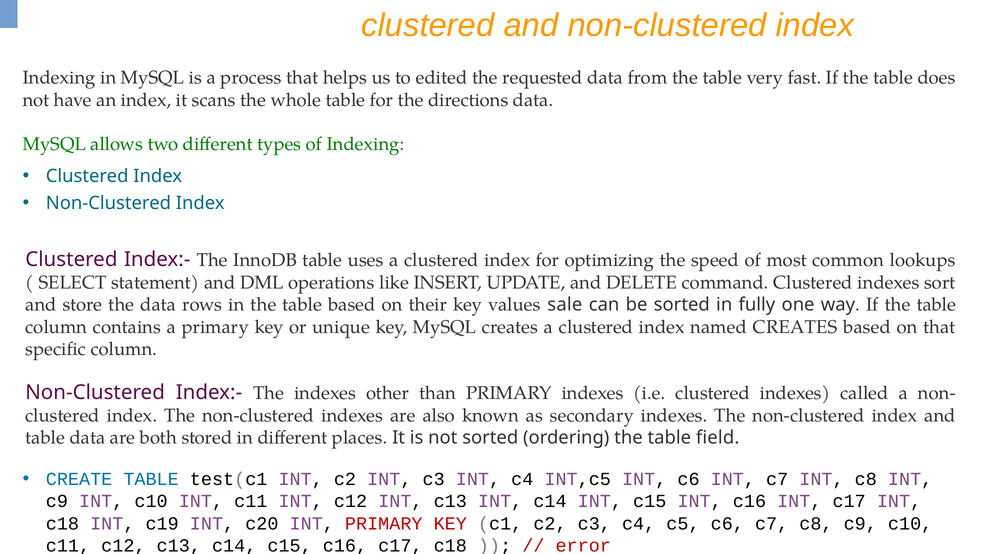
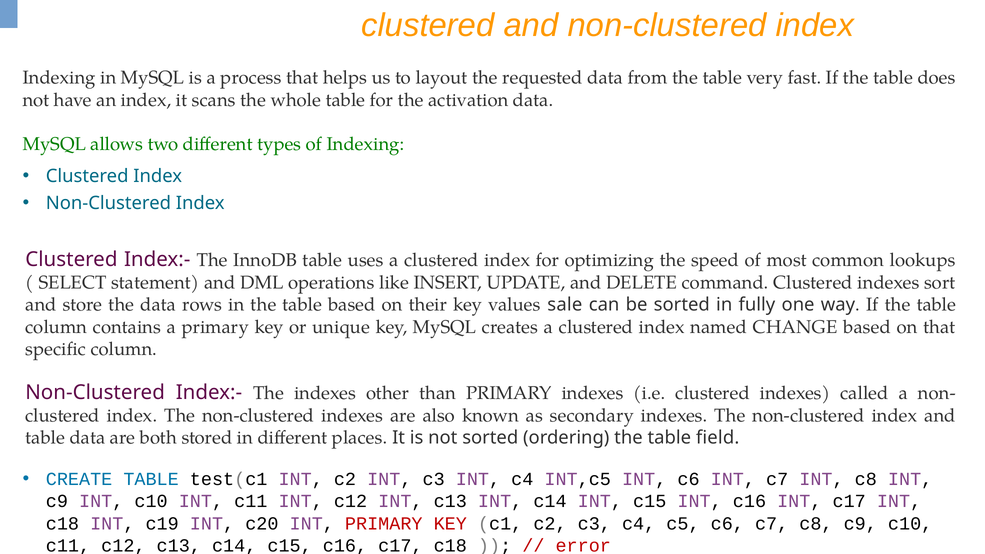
edited: edited -> layout
directions: directions -> activation
named CREATES: CREATES -> CHANGE
